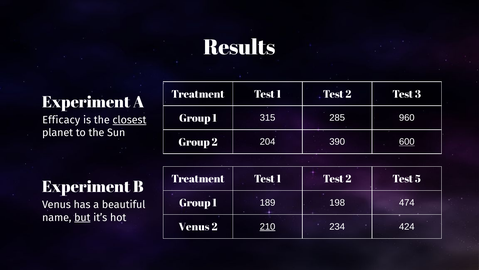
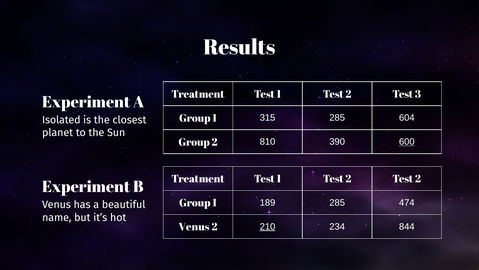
960: 960 -> 604
Efficacy: Efficacy -> Isolated
closest underline: present -> none
204: 204 -> 810
2 Test 5: 5 -> 2
189 198: 198 -> 285
but underline: present -> none
424: 424 -> 844
